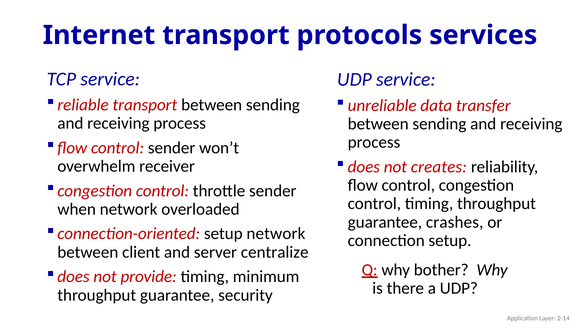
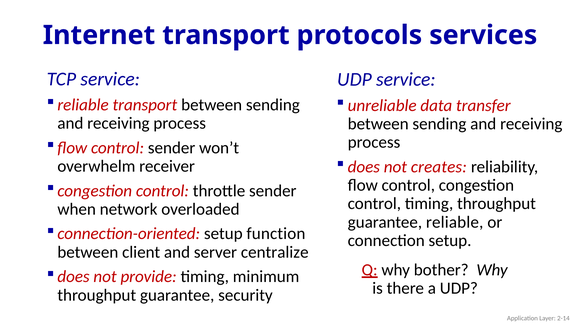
guarantee crashes: crashes -> reliable
setup network: network -> function
